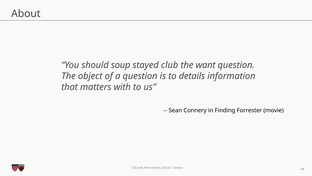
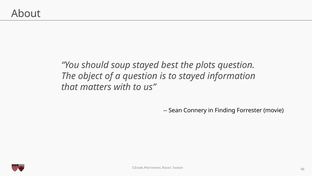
club: club -> best
want: want -> plots
to details: details -> stayed
